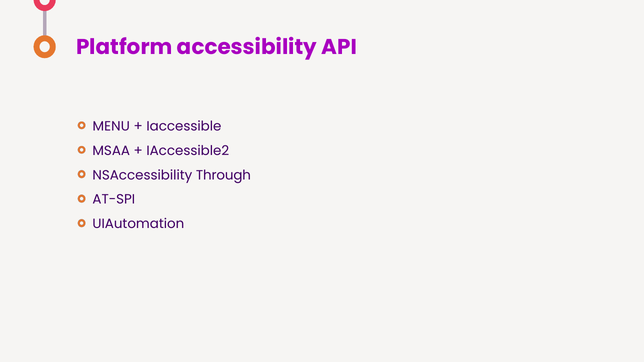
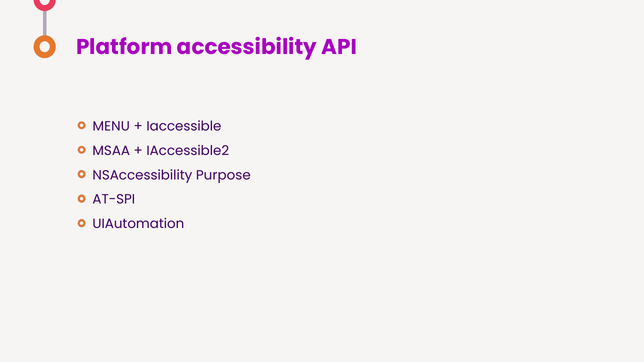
Through: Through -> Purpose
